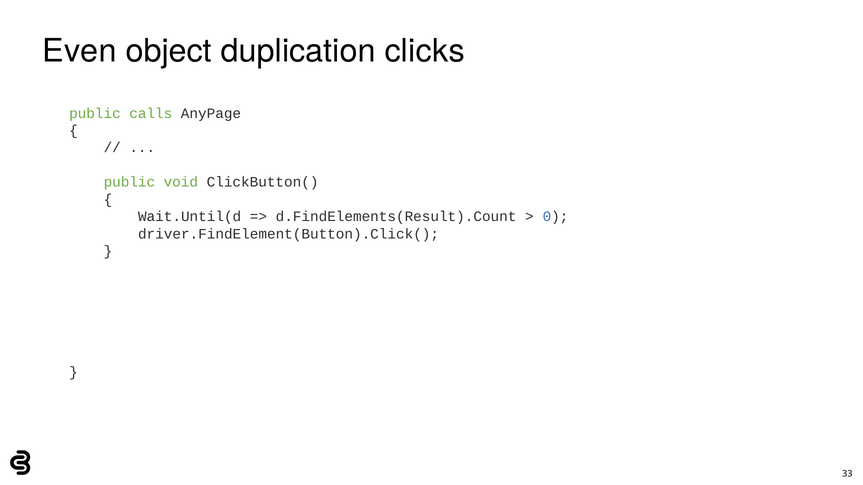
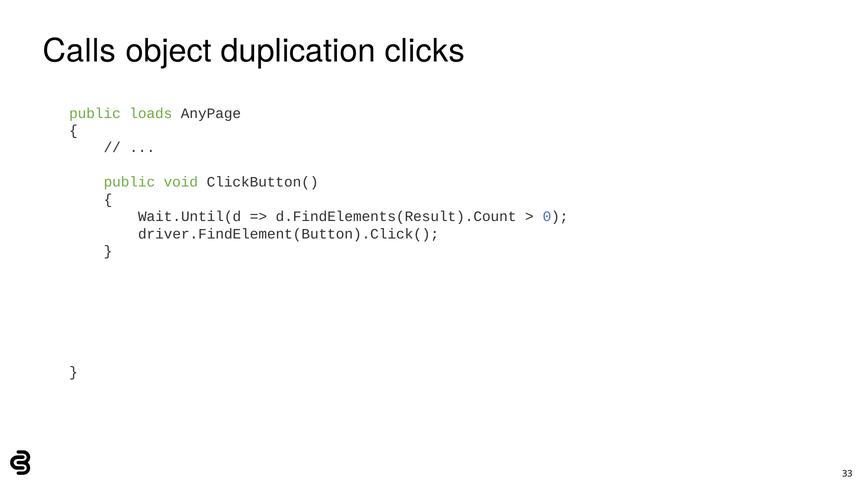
Even: Even -> Calls
calls: calls -> loads
